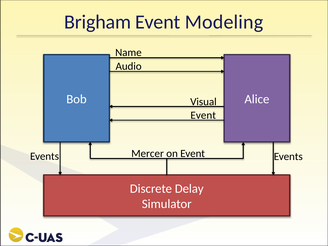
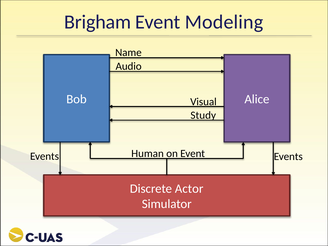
Event at (203, 115): Event -> Study
Mercer: Mercer -> Human
Delay: Delay -> Actor
